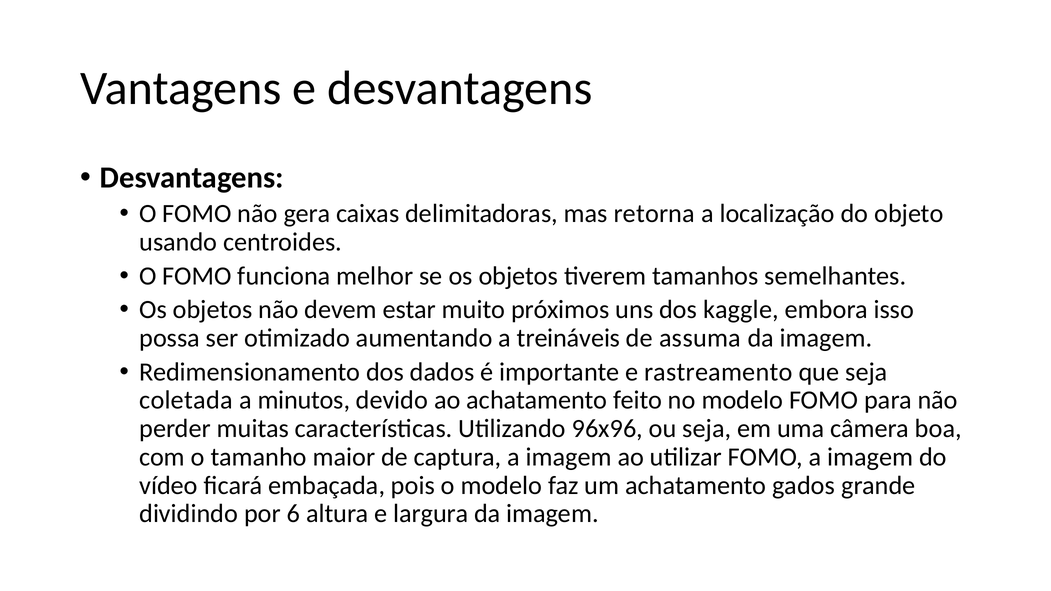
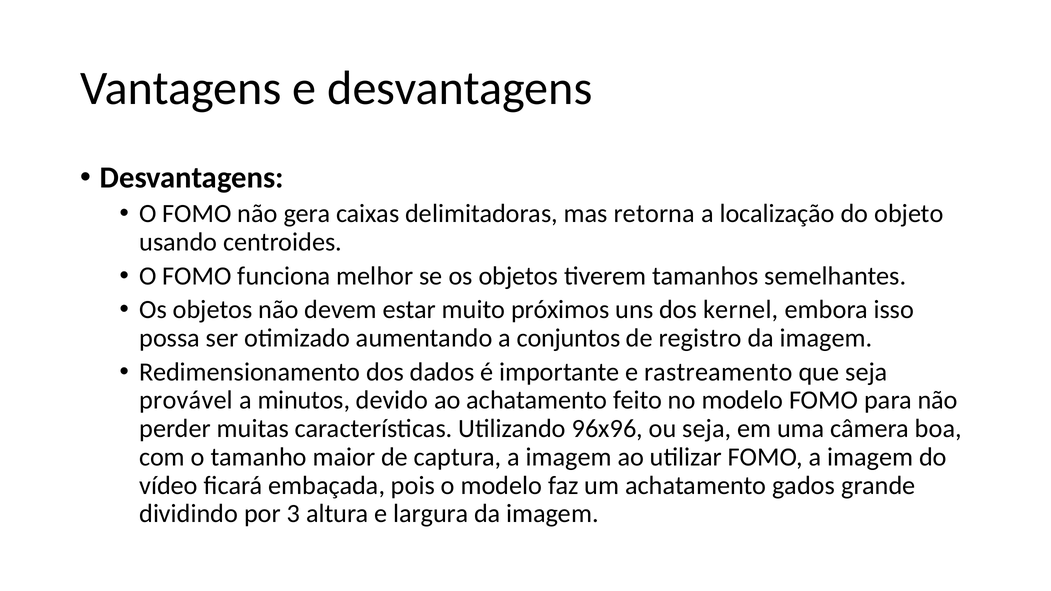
kaggle: kaggle -> kernel
treináveis: treináveis -> conjuntos
assuma: assuma -> registro
coletada: coletada -> provável
6: 6 -> 3
